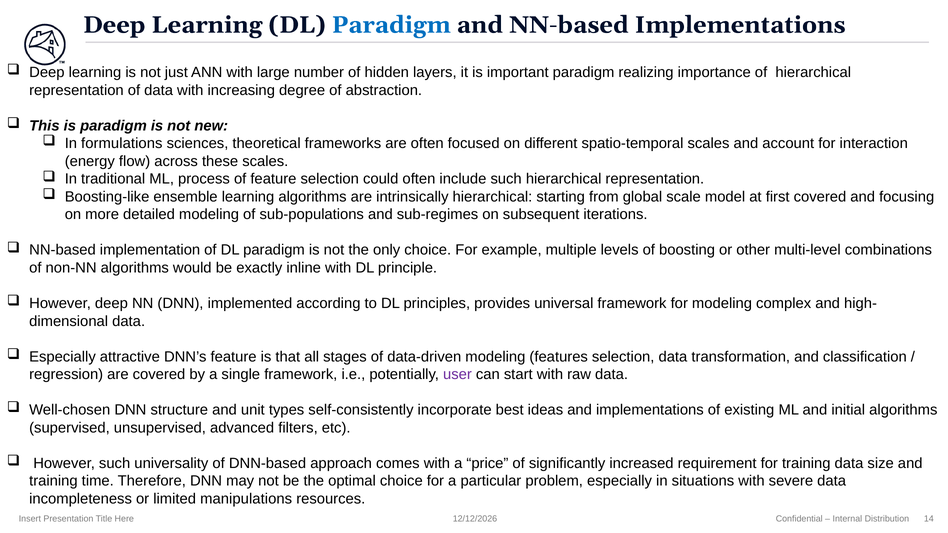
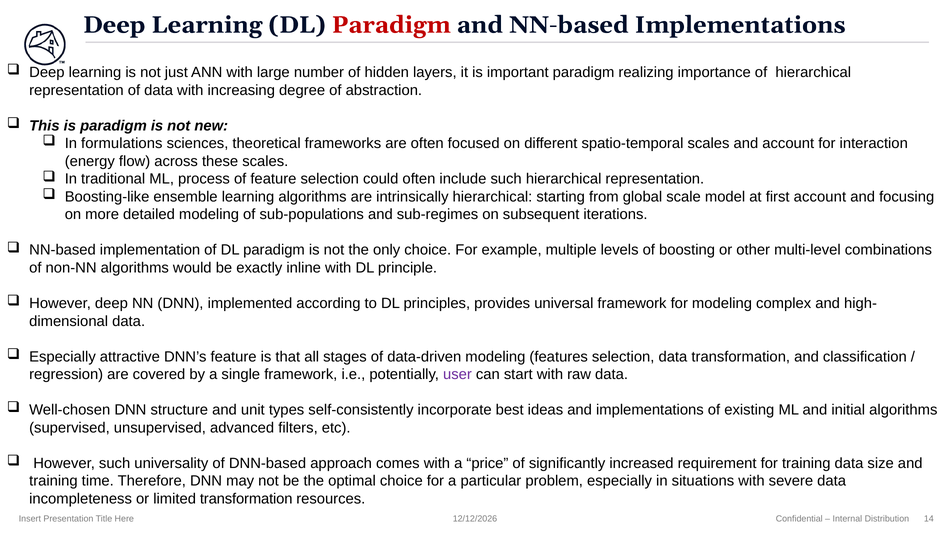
Paradigm at (391, 25) colour: blue -> red
first covered: covered -> account
limited manipulations: manipulations -> transformation
